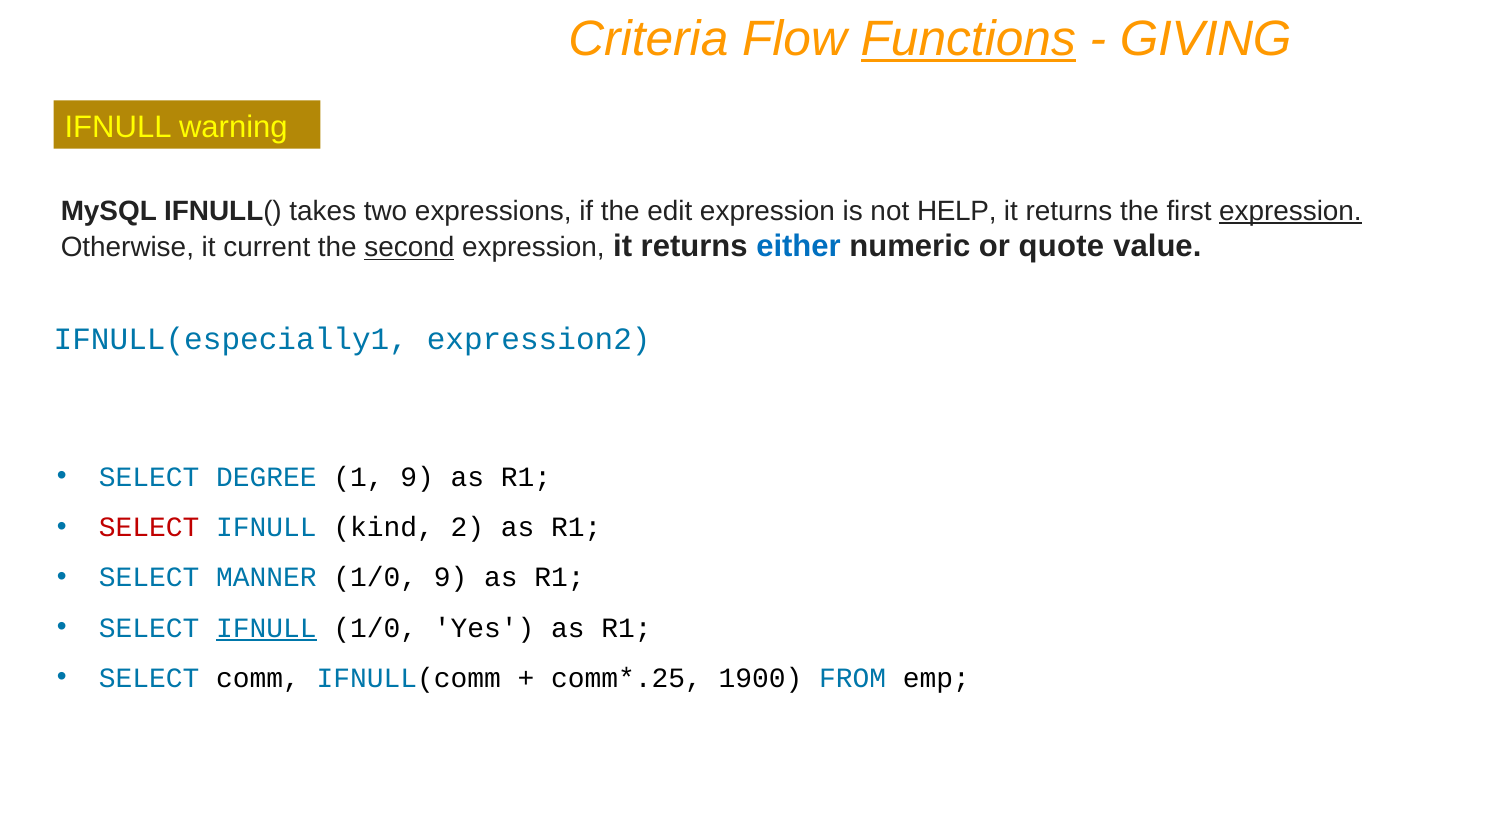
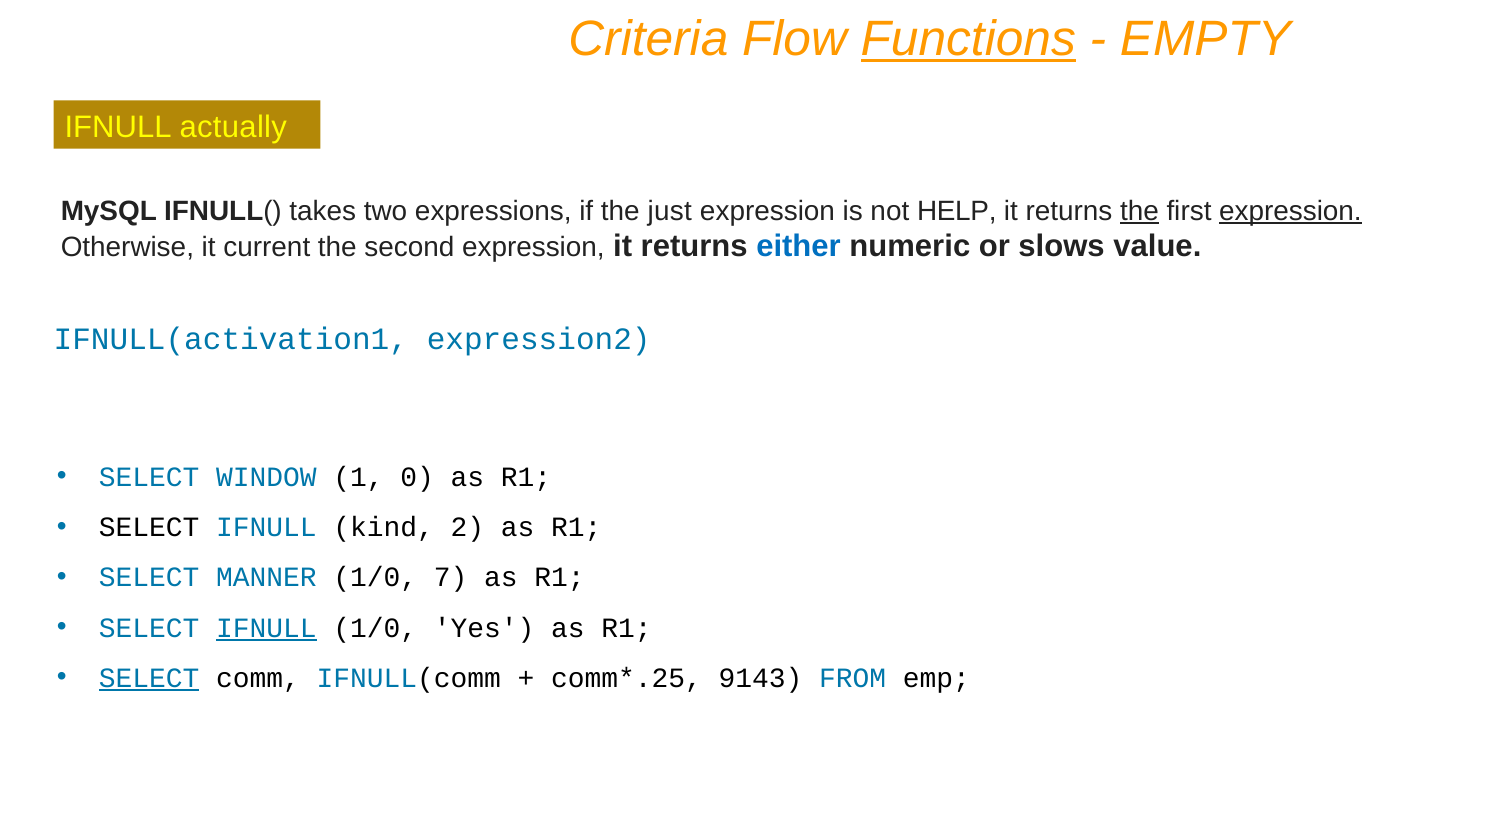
GIVING: GIVING -> EMPTY
warning: warning -> actually
edit: edit -> just
the at (1139, 211) underline: none -> present
second underline: present -> none
quote: quote -> slows
IFNULL(especially1: IFNULL(especially1 -> IFNULL(activation1
DEGREE: DEGREE -> WINDOW
1 9: 9 -> 0
SELECT at (149, 527) colour: red -> black
1/0 9: 9 -> 7
SELECT at (149, 678) underline: none -> present
1900: 1900 -> 9143
